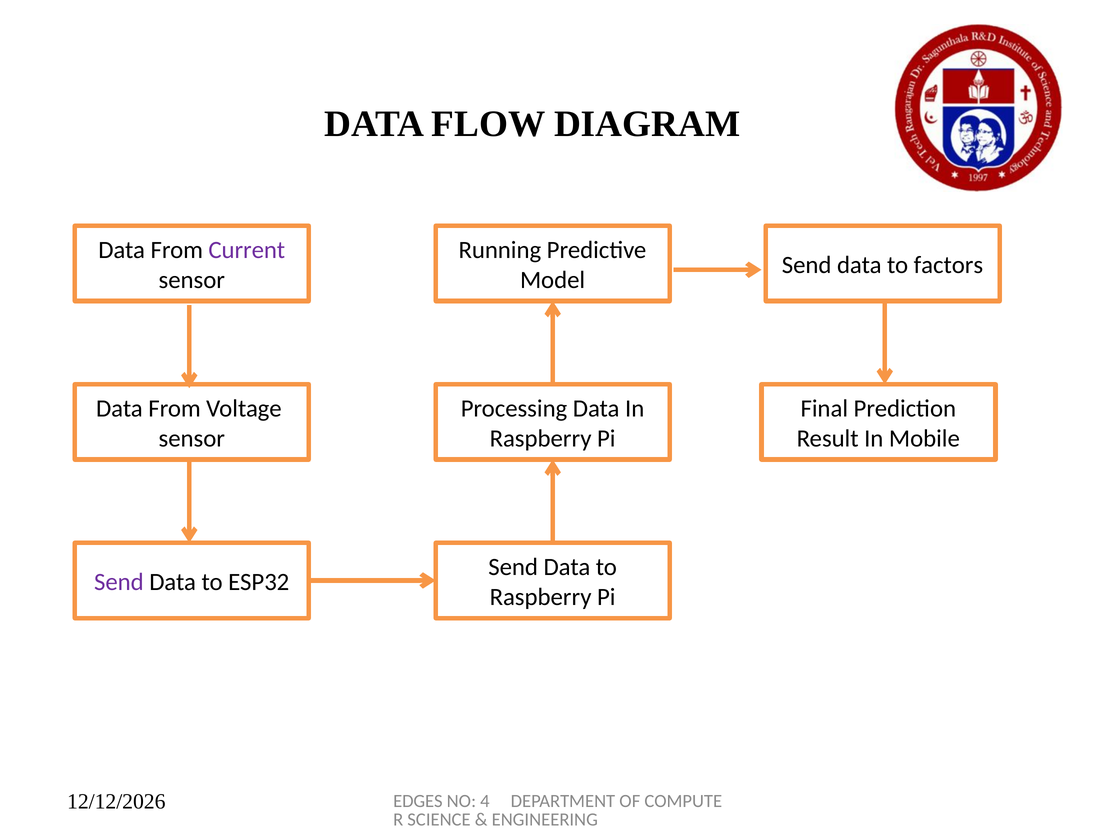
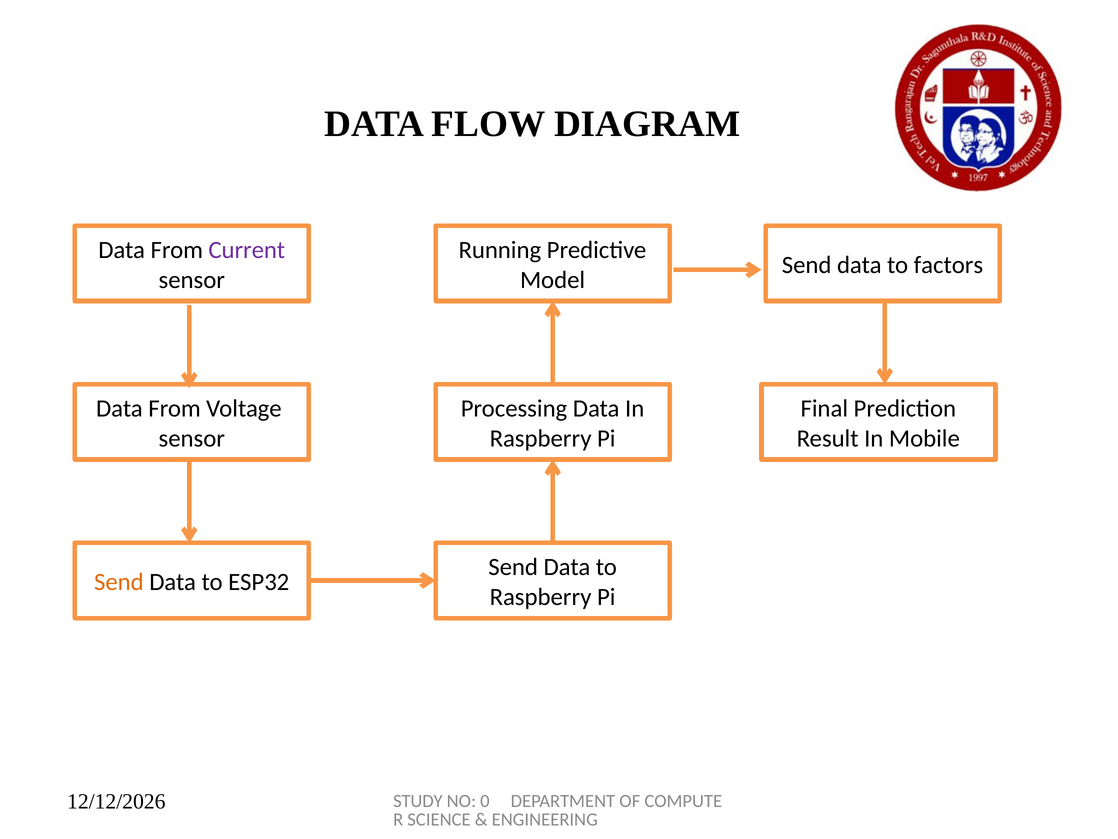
Send at (119, 582) colour: purple -> orange
EDGES: EDGES -> STUDY
4: 4 -> 0
